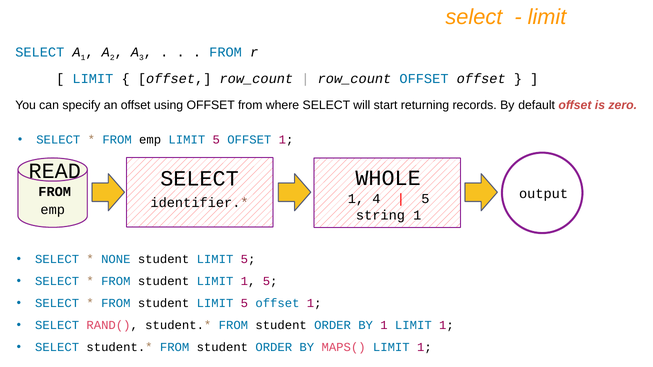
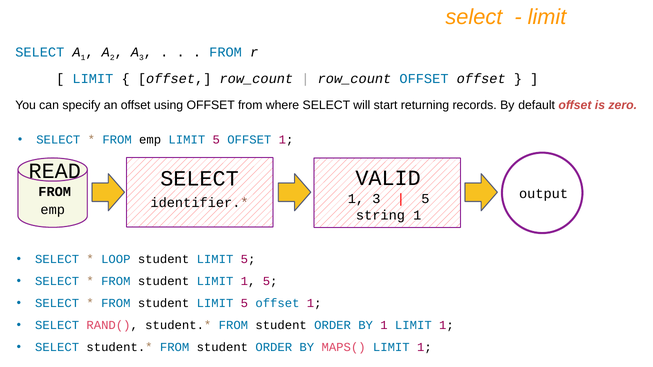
WHOLE: WHOLE -> VALID
1 4: 4 -> 3
NONE: NONE -> LOOP
